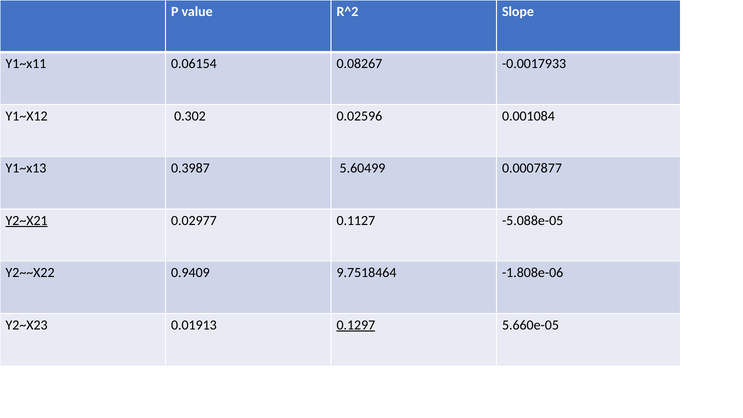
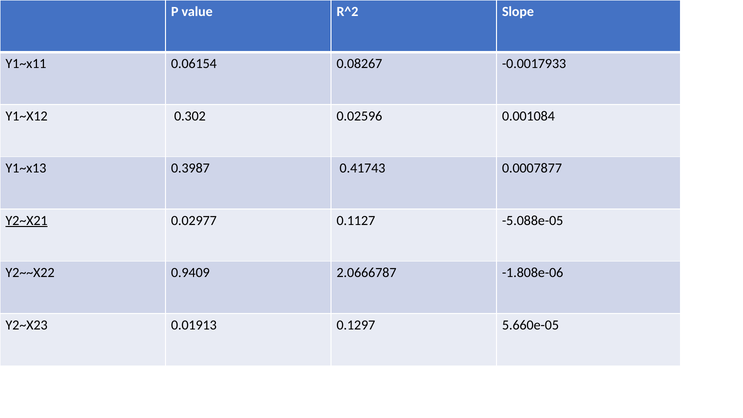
5.60499: 5.60499 -> 0.41743
9.7518464: 9.7518464 -> 2.0666787
0.1297 underline: present -> none
